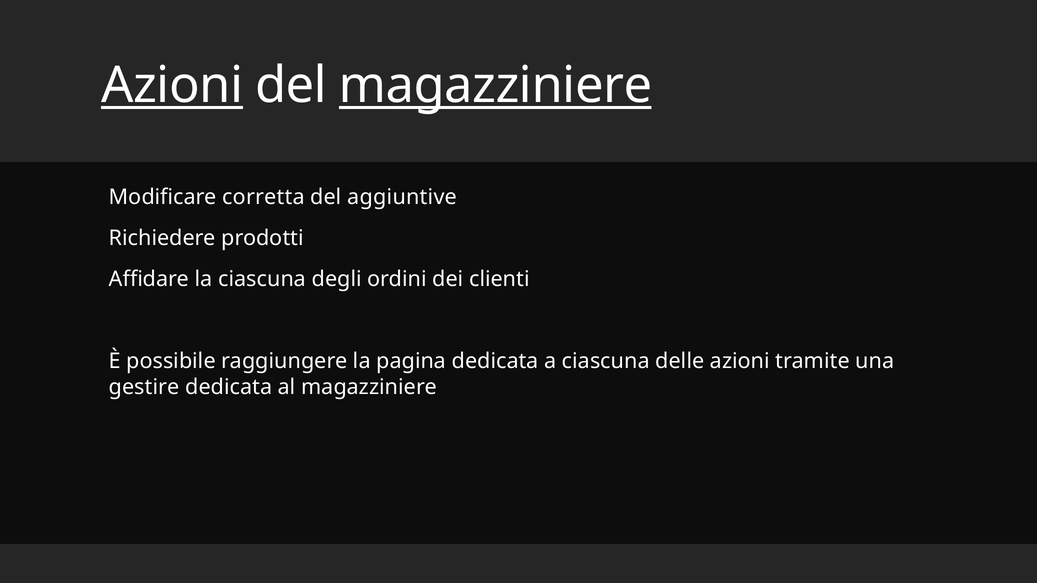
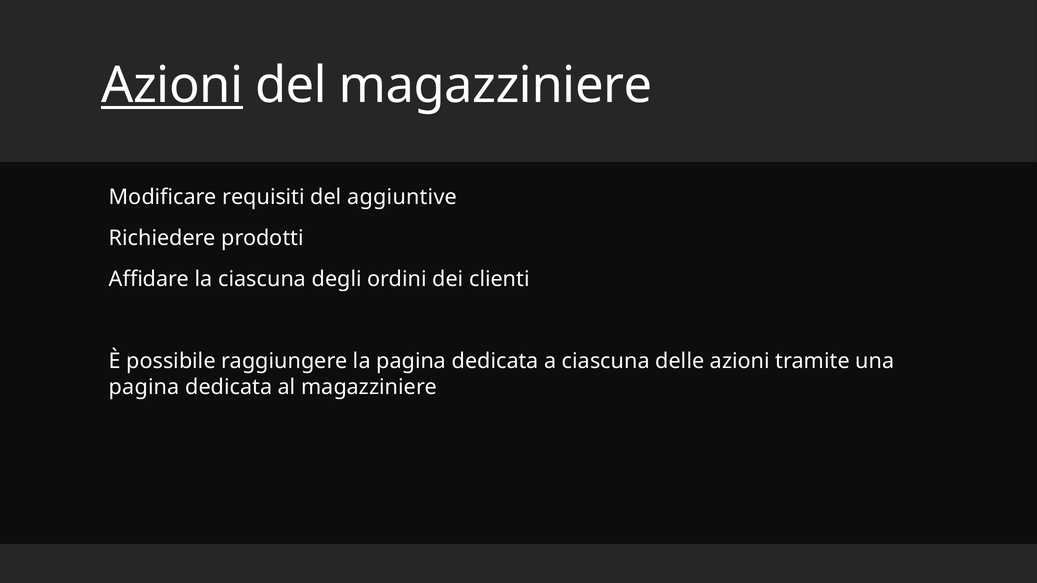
magazziniere at (495, 86) underline: present -> none
corretta: corretta -> requisiti
gestire at (144, 387): gestire -> pagina
